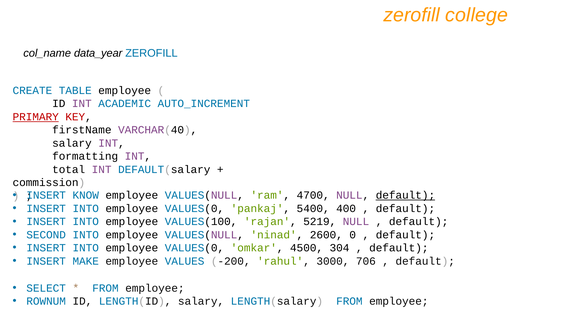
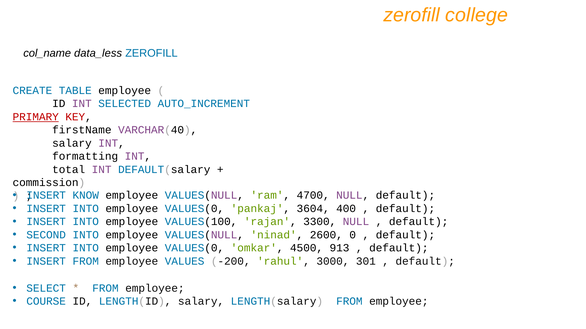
data_year: data_year -> data_less
ACADEMIC: ACADEMIC -> SELECTED
default at (405, 196) underline: present -> none
5400: 5400 -> 3604
5219: 5219 -> 3300
304: 304 -> 913
INSERT MAKE: MAKE -> FROM
706: 706 -> 301
ROWNUM: ROWNUM -> COURSE
